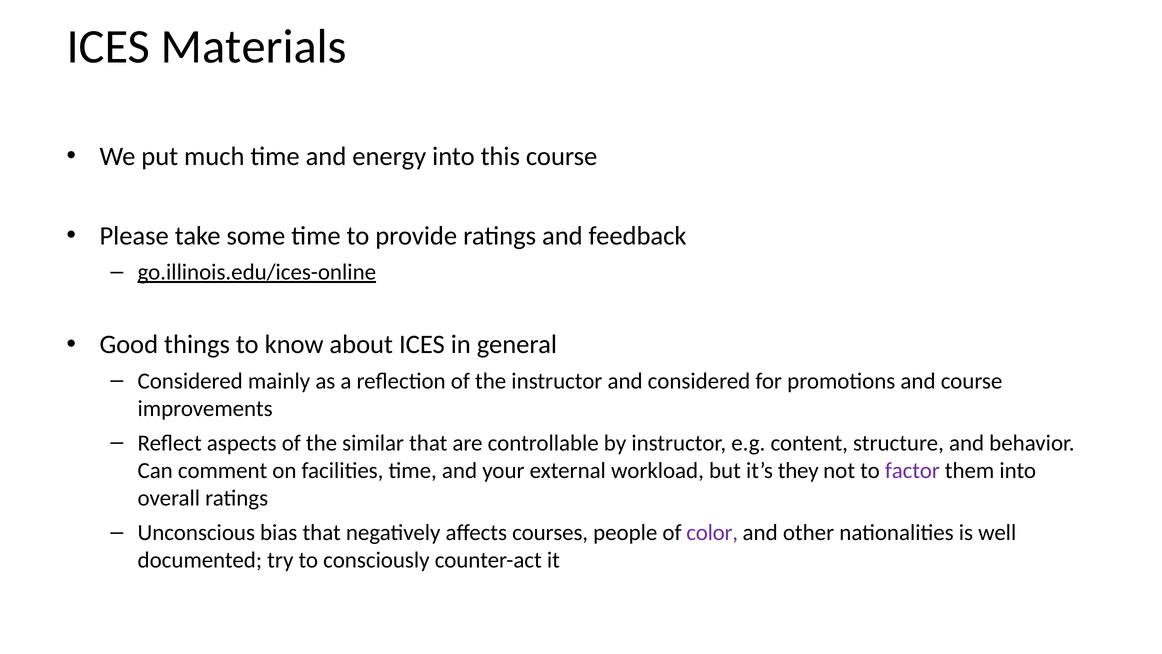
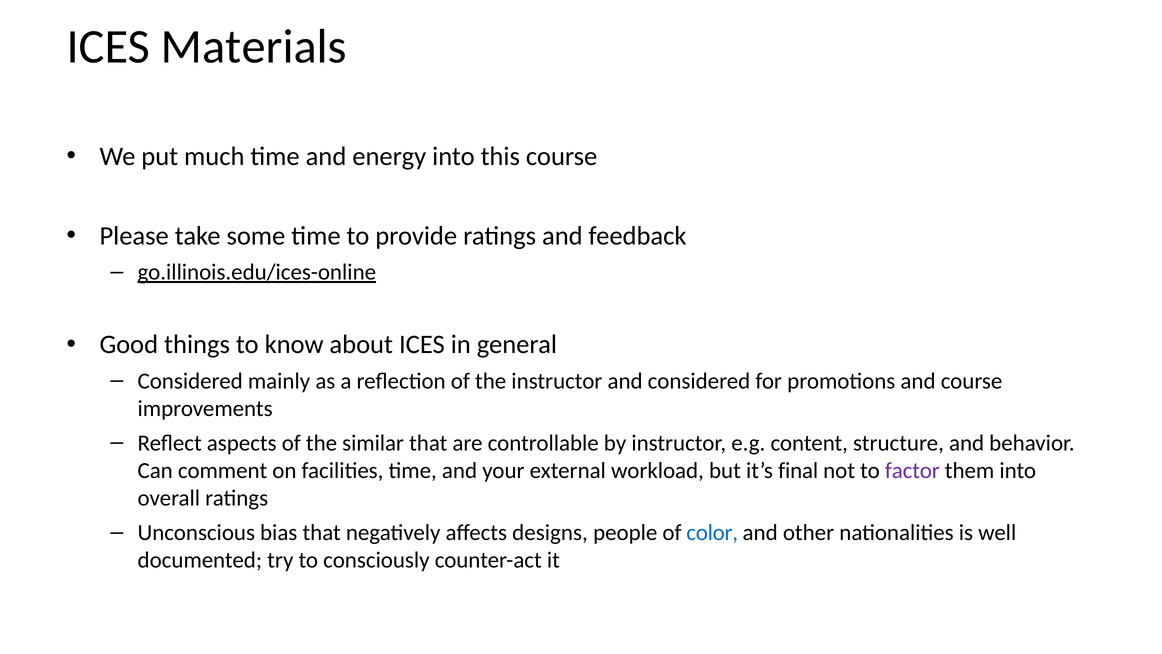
they: they -> final
courses: courses -> designs
color colour: purple -> blue
